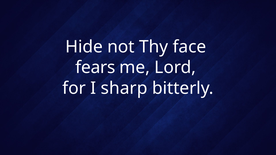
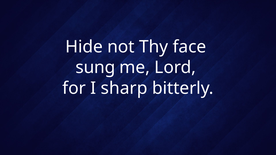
fears: fears -> sung
